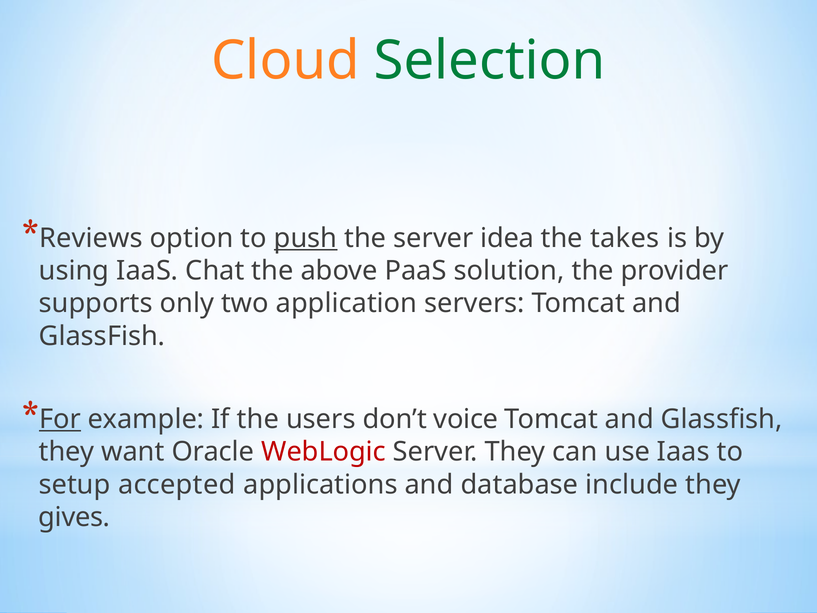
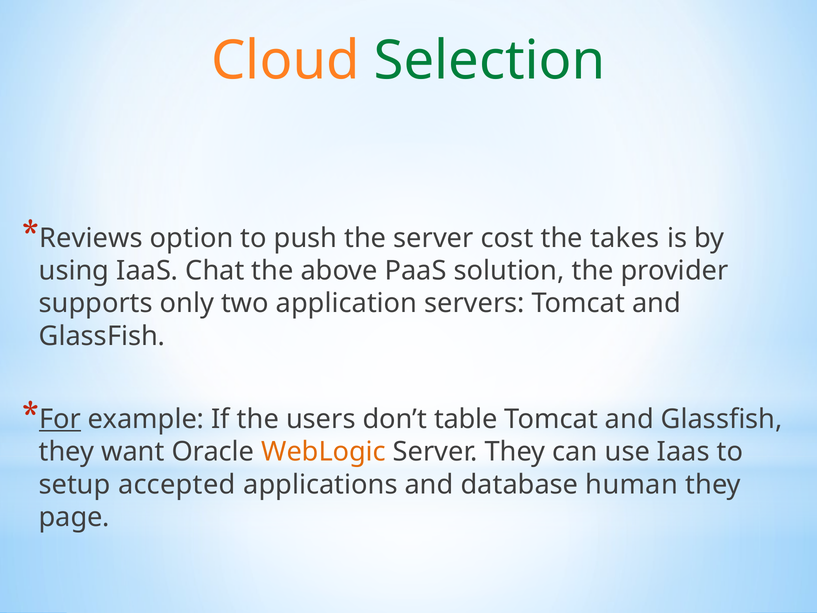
push underline: present -> none
idea: idea -> cost
voice: voice -> table
WebLogic colour: red -> orange
include: include -> human
gives: gives -> page
